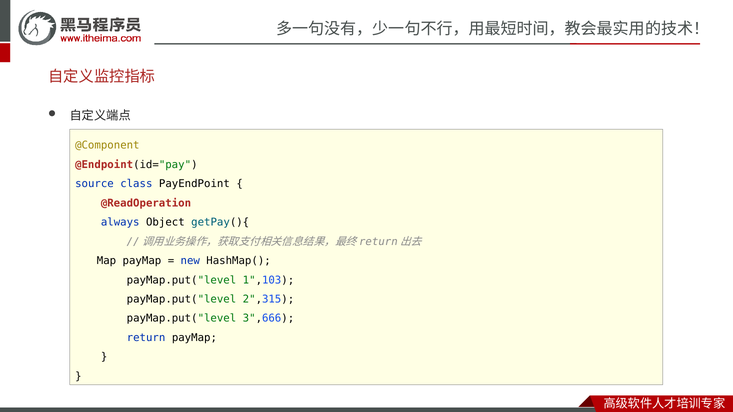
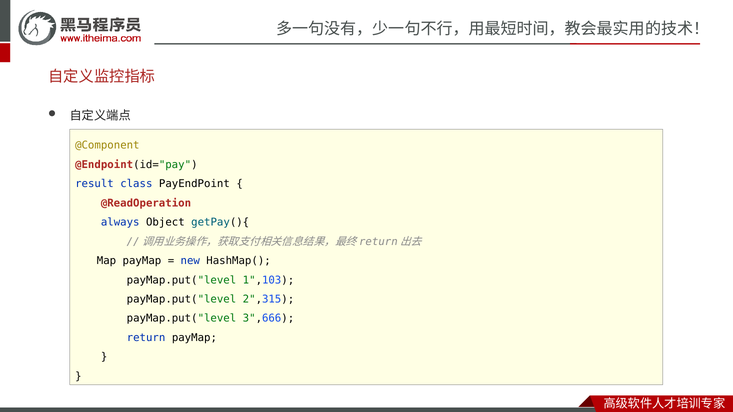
source: source -> result
